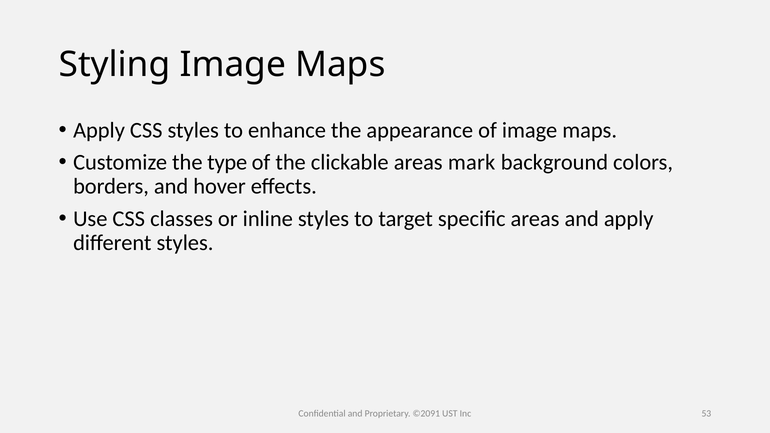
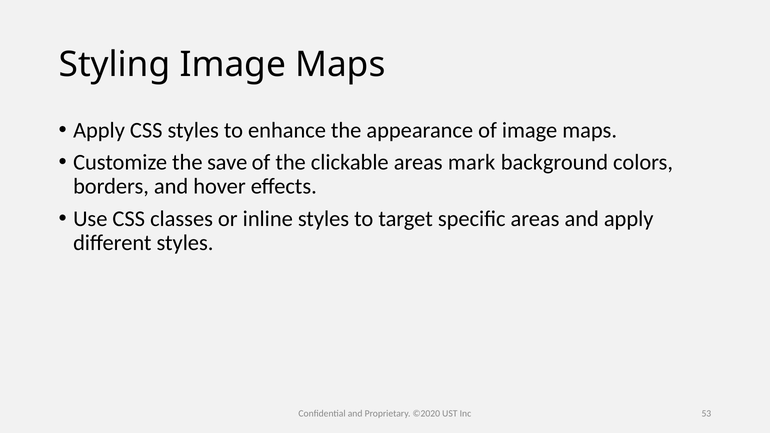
type: type -> save
©2091: ©2091 -> ©2020
